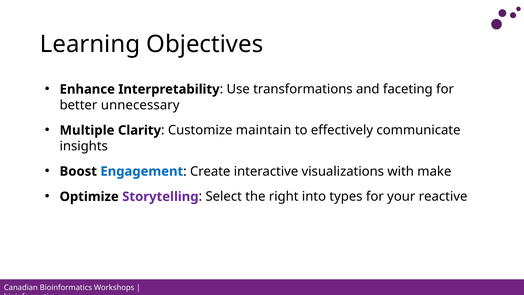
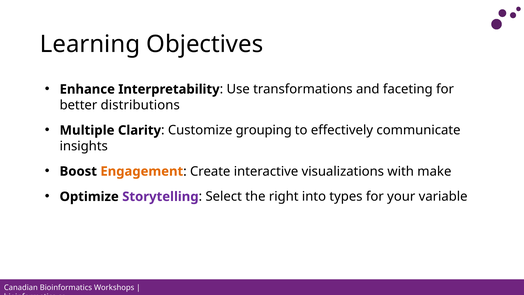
unnecessary: unnecessary -> distributions
maintain: maintain -> grouping
Engagement colour: blue -> orange
reactive: reactive -> variable
